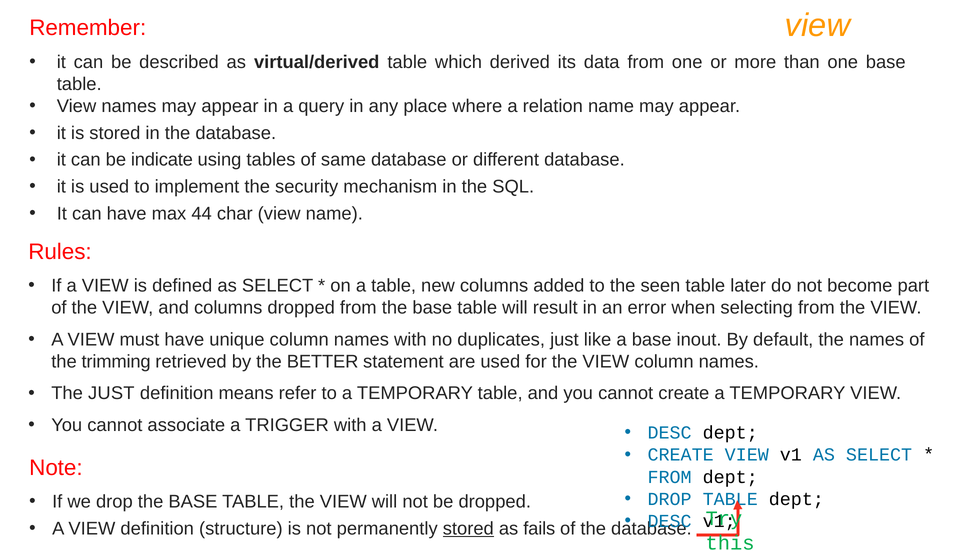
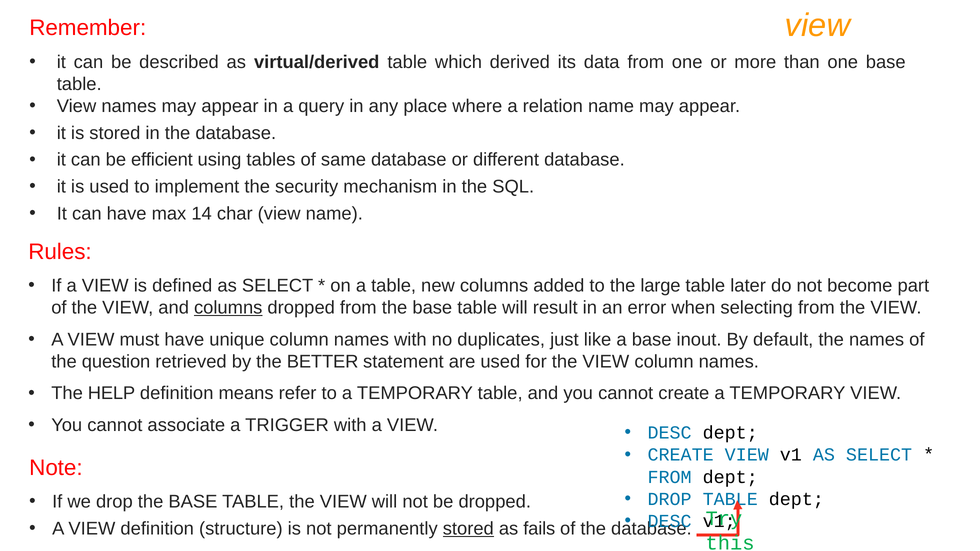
indicate: indicate -> efficient
44: 44 -> 14
seen: seen -> large
columns at (228, 308) underline: none -> present
trimming: trimming -> question
The JUST: JUST -> HELP
